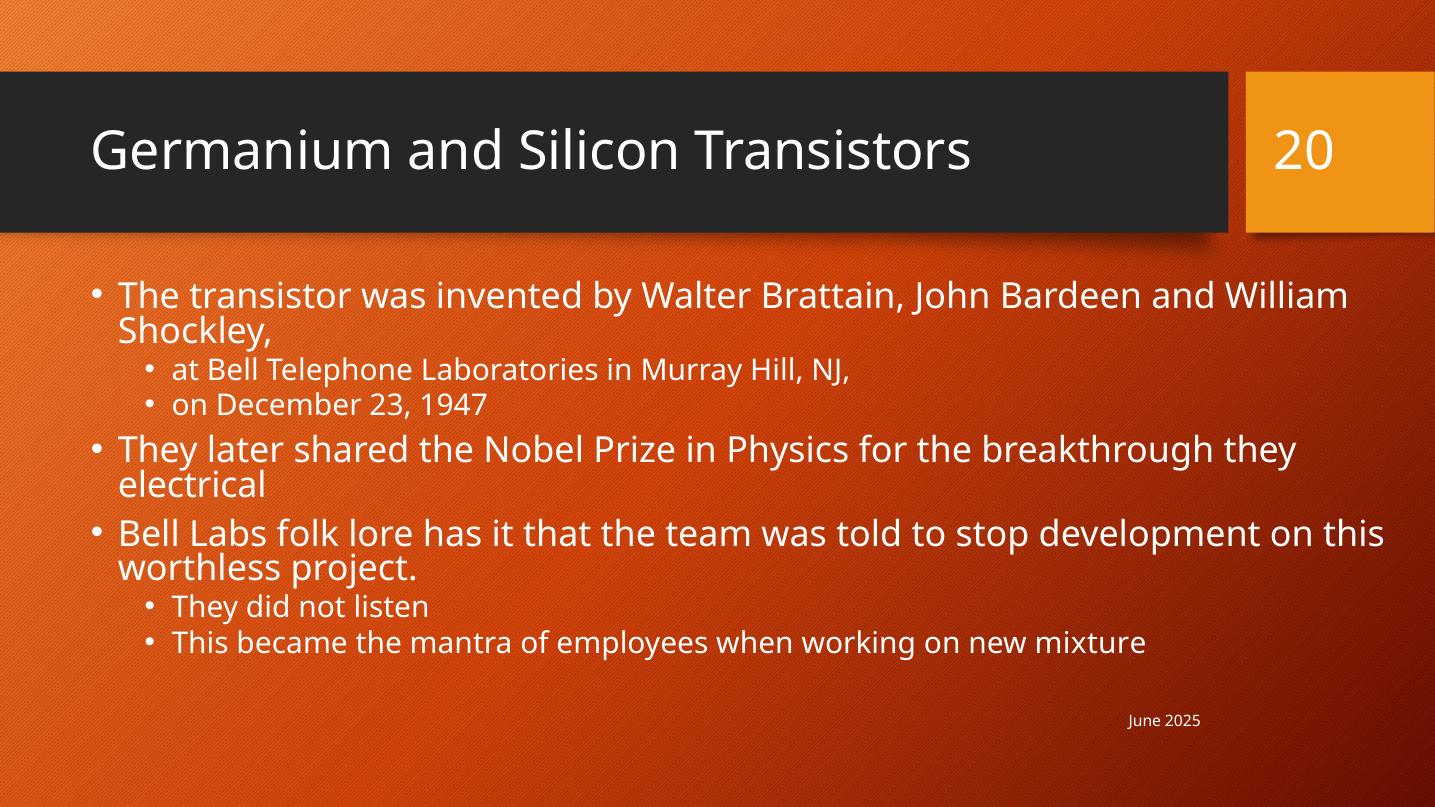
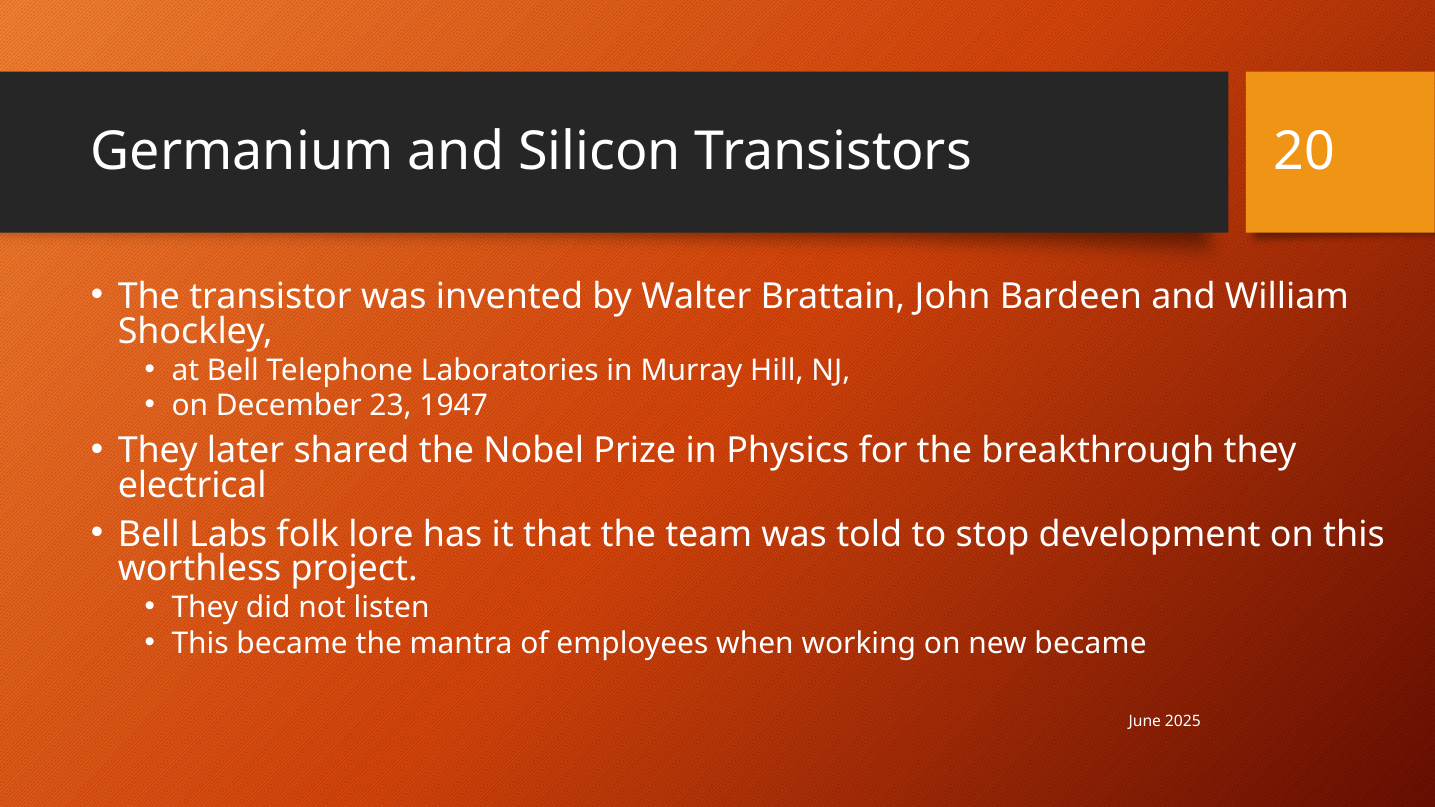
new mixture: mixture -> became
